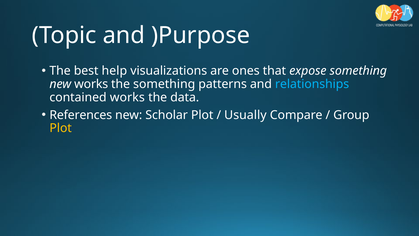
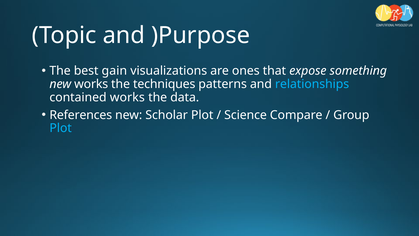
help: help -> gain
the something: something -> techniques
Usually: Usually -> Science
Plot at (61, 128) colour: yellow -> light blue
